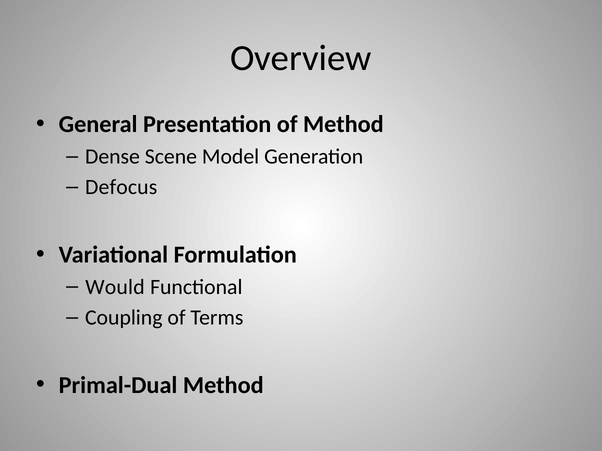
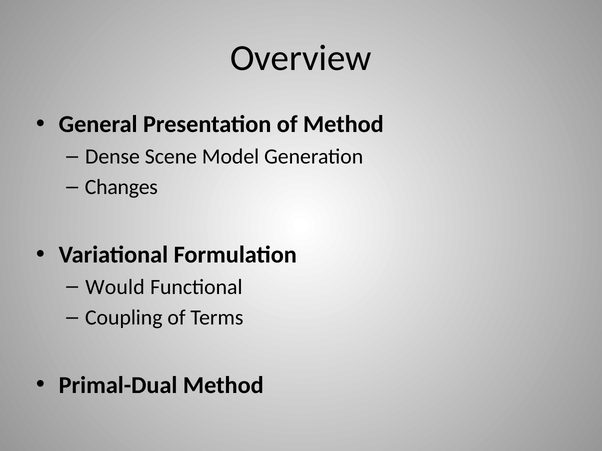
Defocus: Defocus -> Changes
